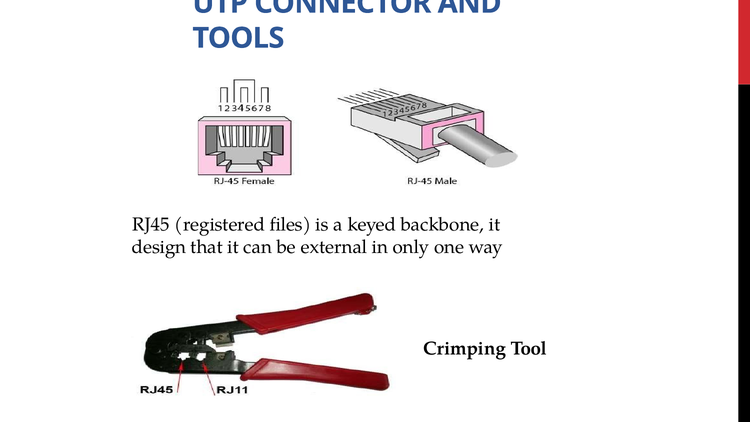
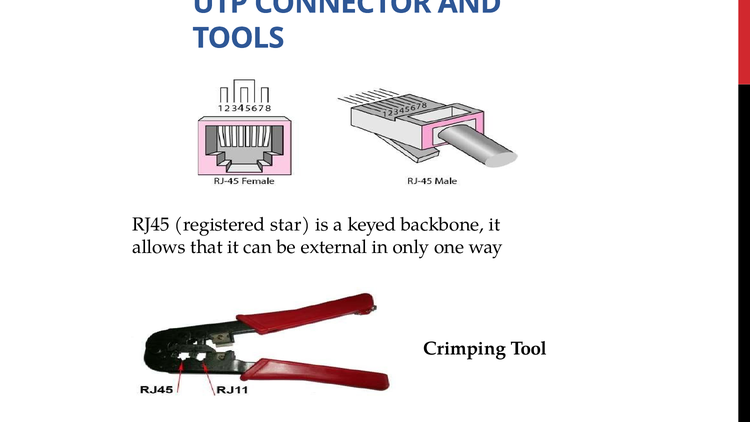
files: files -> star
design: design -> allows
